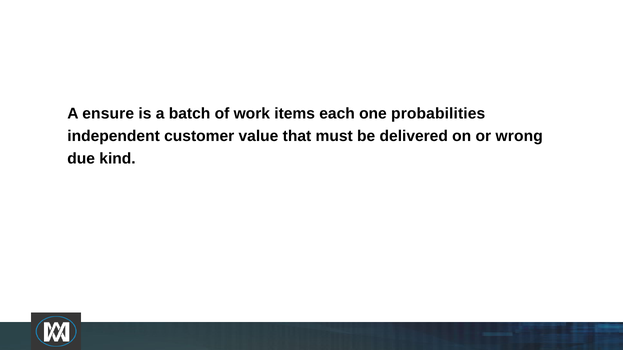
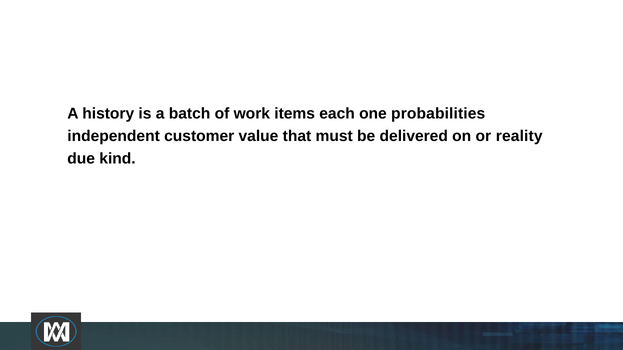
ensure: ensure -> history
wrong: wrong -> reality
